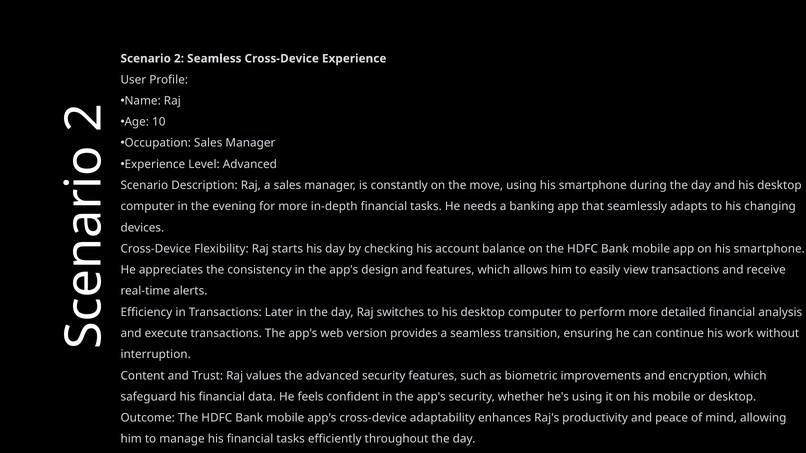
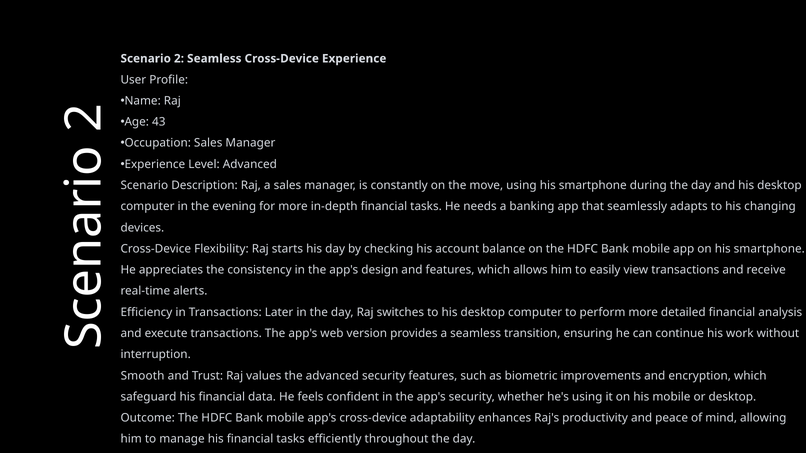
10: 10 -> 43
Content: Content -> Smooth
